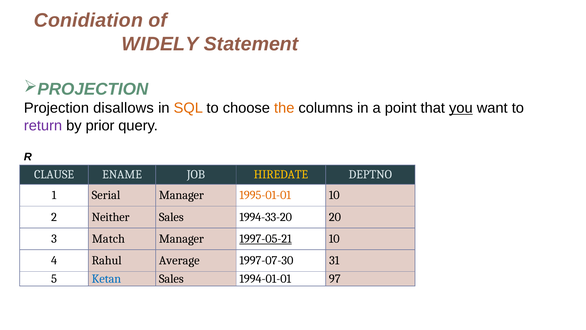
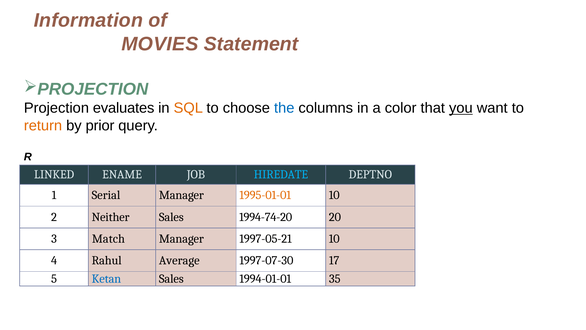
Conidiation: Conidiation -> Information
WIDELY: WIDELY -> MOVIES
disallows: disallows -> evaluates
the colour: orange -> blue
point: point -> color
return colour: purple -> orange
CLAUSE: CLAUSE -> LINKED
HIREDATE colour: yellow -> light blue
1994-33-20: 1994-33-20 -> 1994-74-20
1997-05-21 underline: present -> none
31: 31 -> 17
97: 97 -> 35
